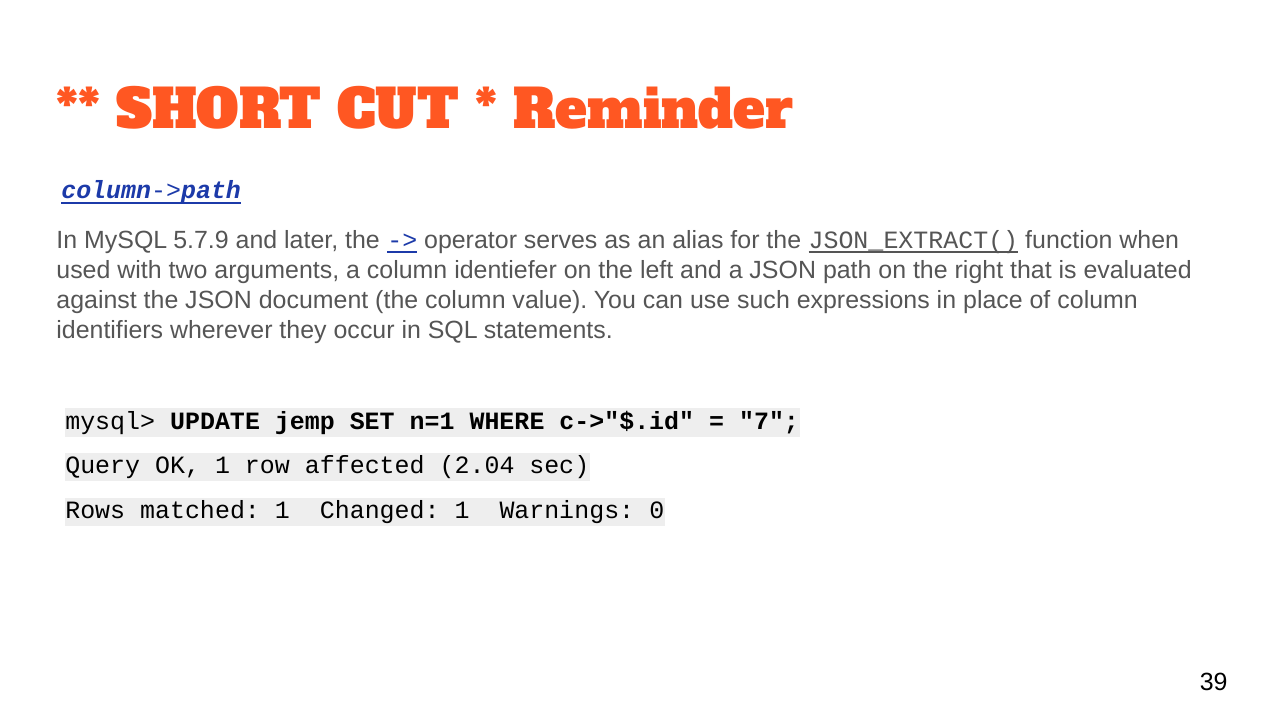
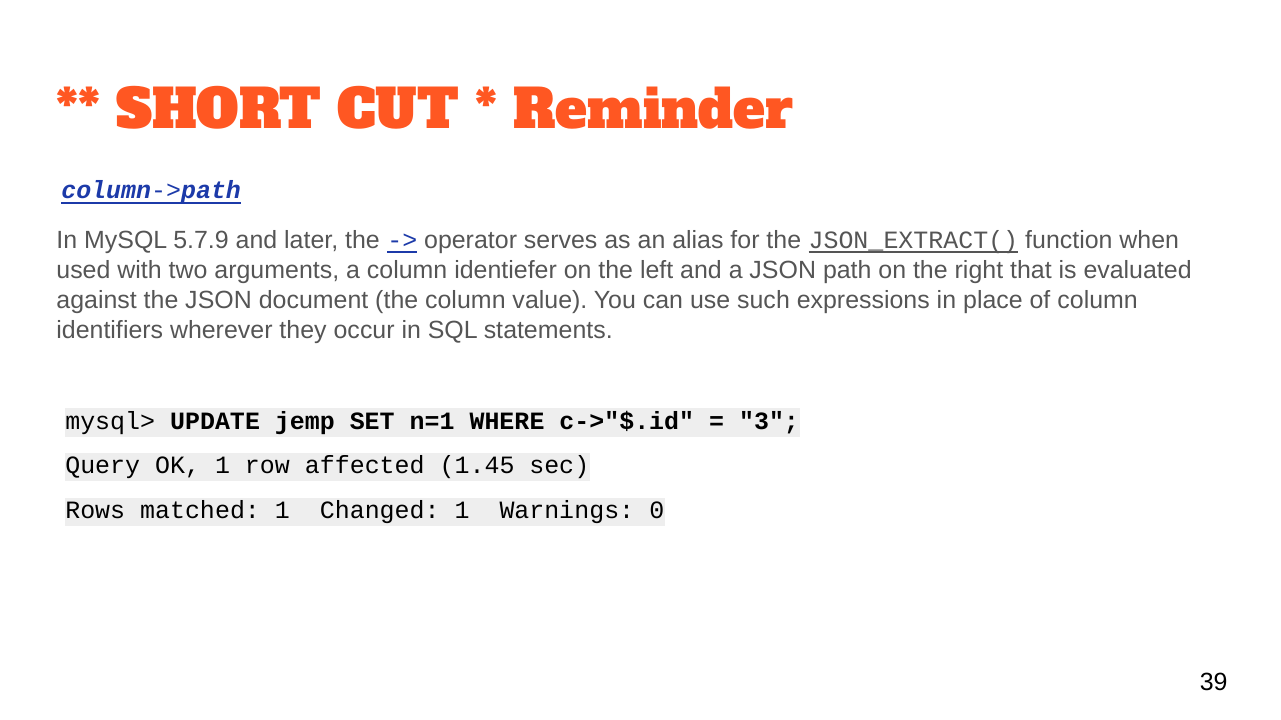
7: 7 -> 3
2.04: 2.04 -> 1.45
